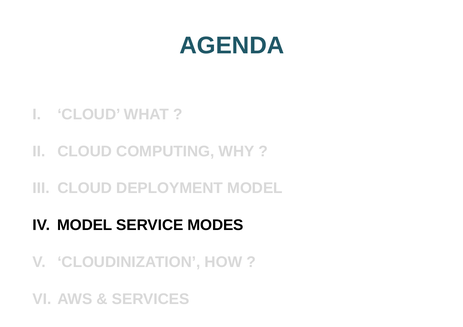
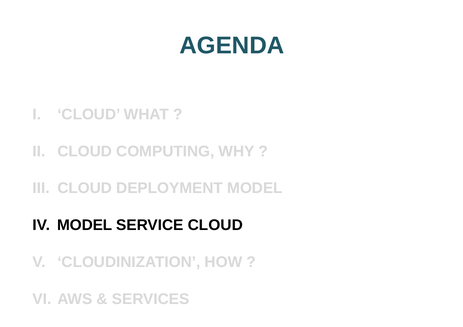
SERVICE MODES: MODES -> CLOUD
